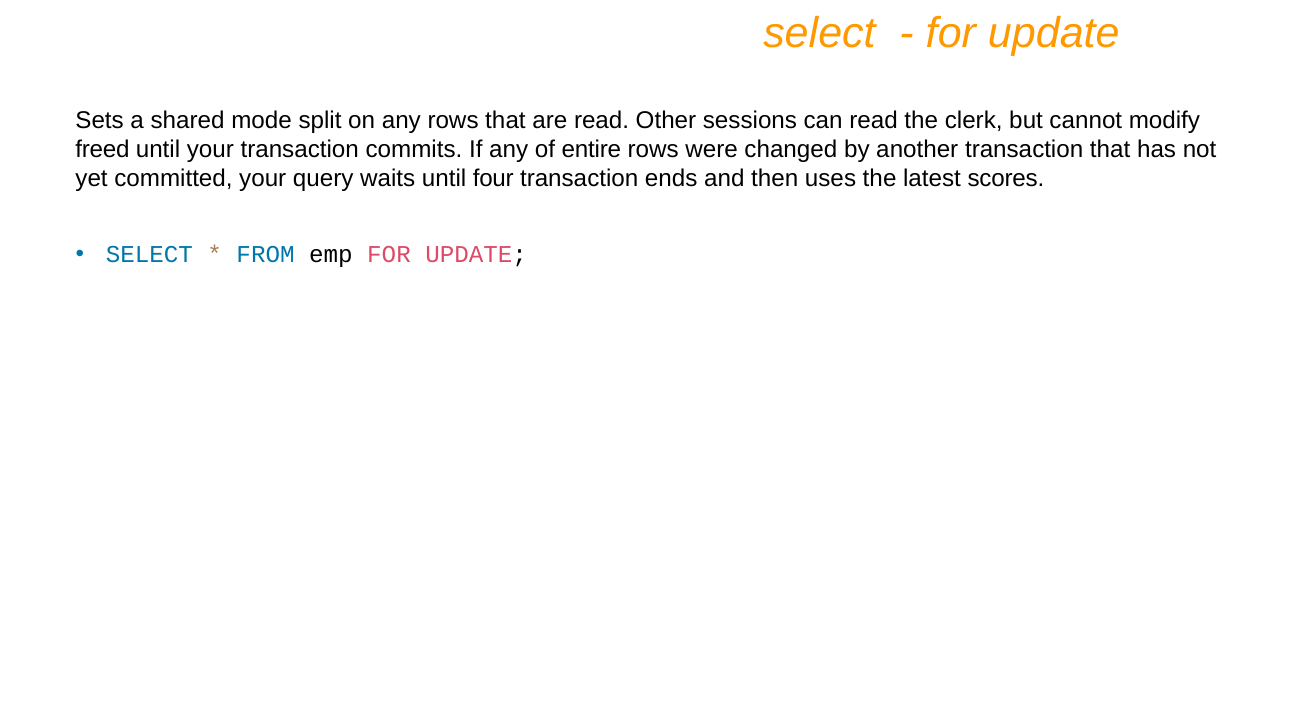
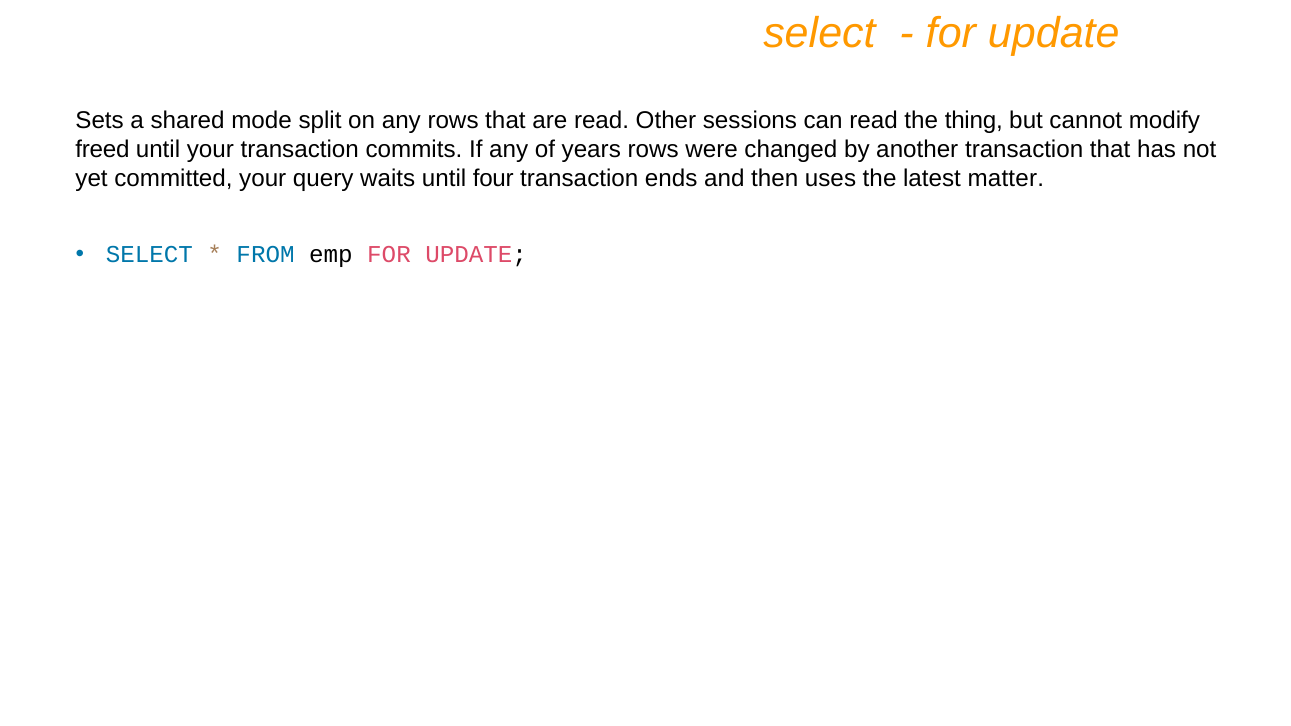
clerk: clerk -> thing
entire: entire -> years
scores: scores -> matter
